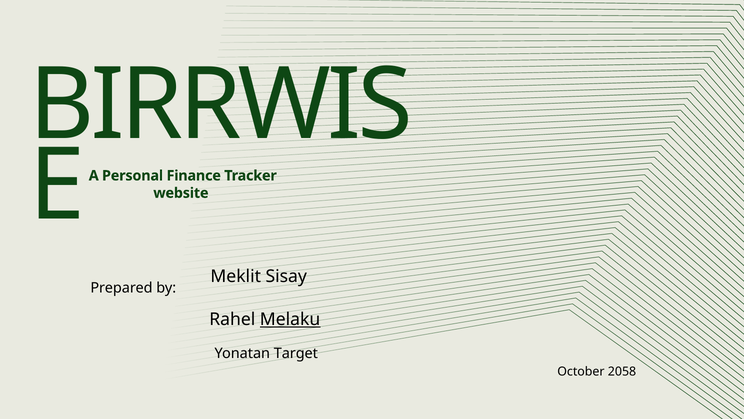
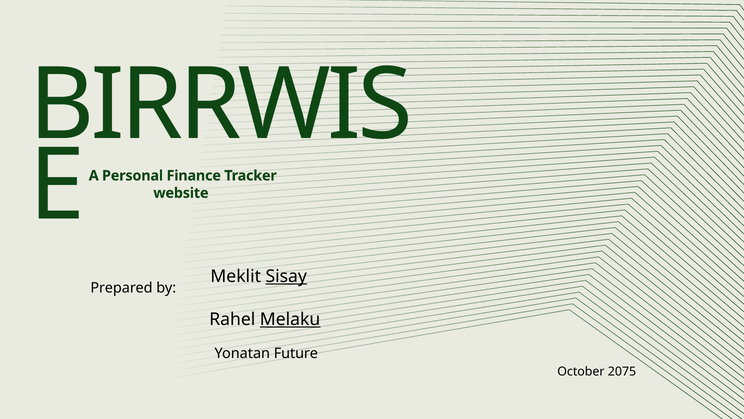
Sisay underline: none -> present
Target: Target -> Future
2058: 2058 -> 2075
